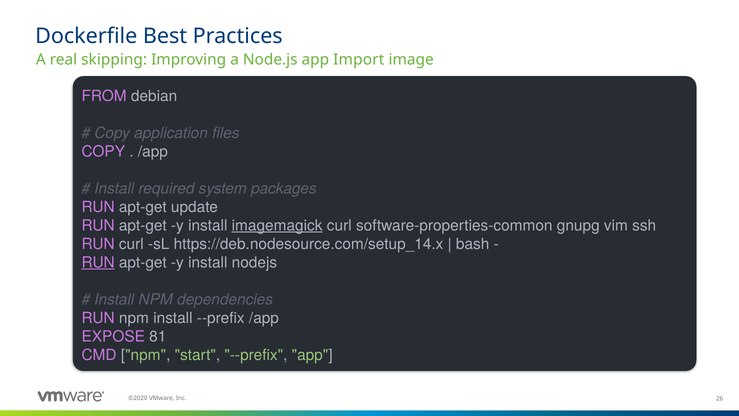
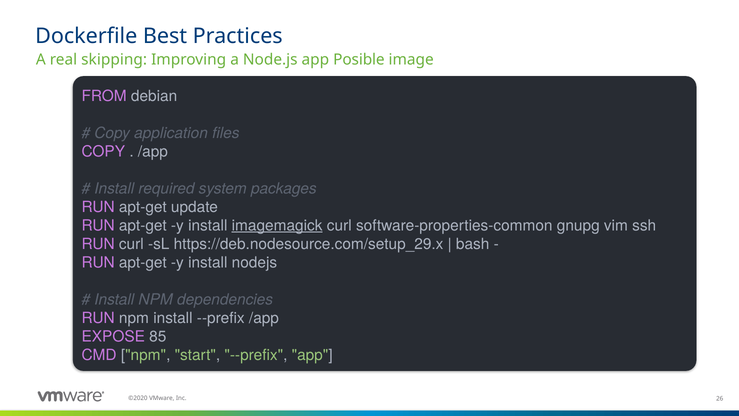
Import: Import -> Posible
https://deb.nodesource.com/setup_14.x: https://deb.nodesource.com/setup_14.x -> https://deb.nodesource.com/setup_29.x
RUN at (98, 262) underline: present -> none
81: 81 -> 85
